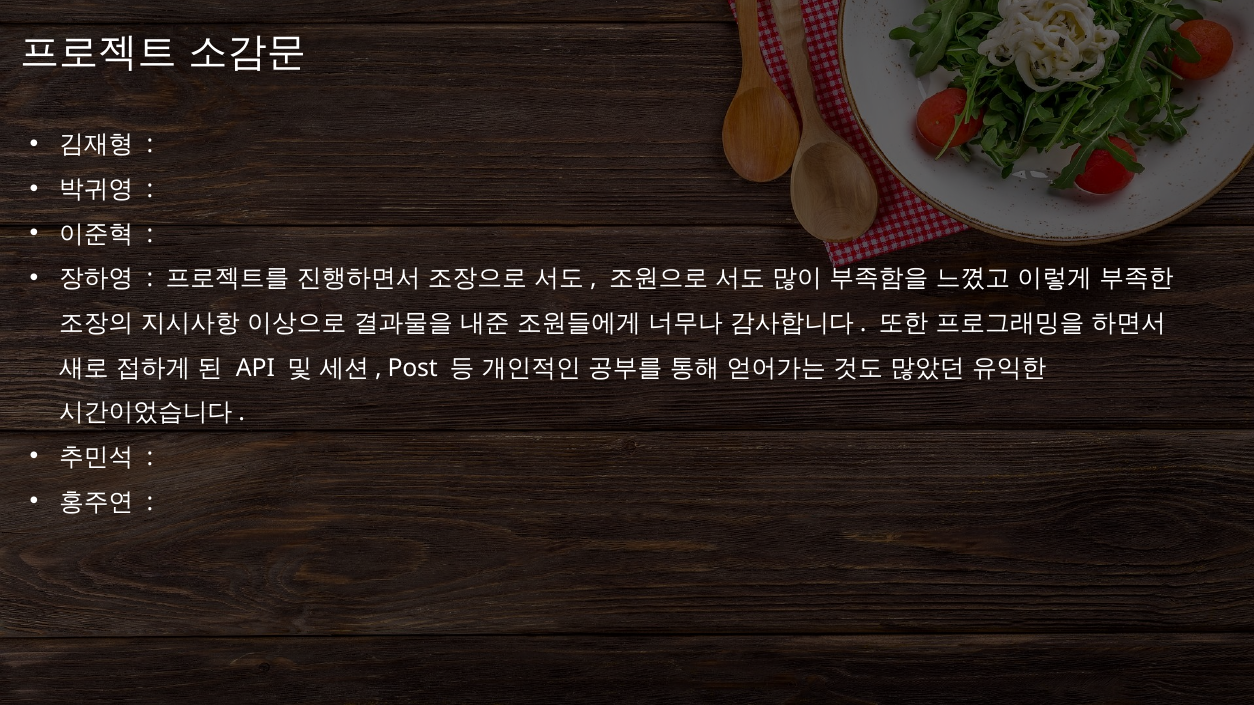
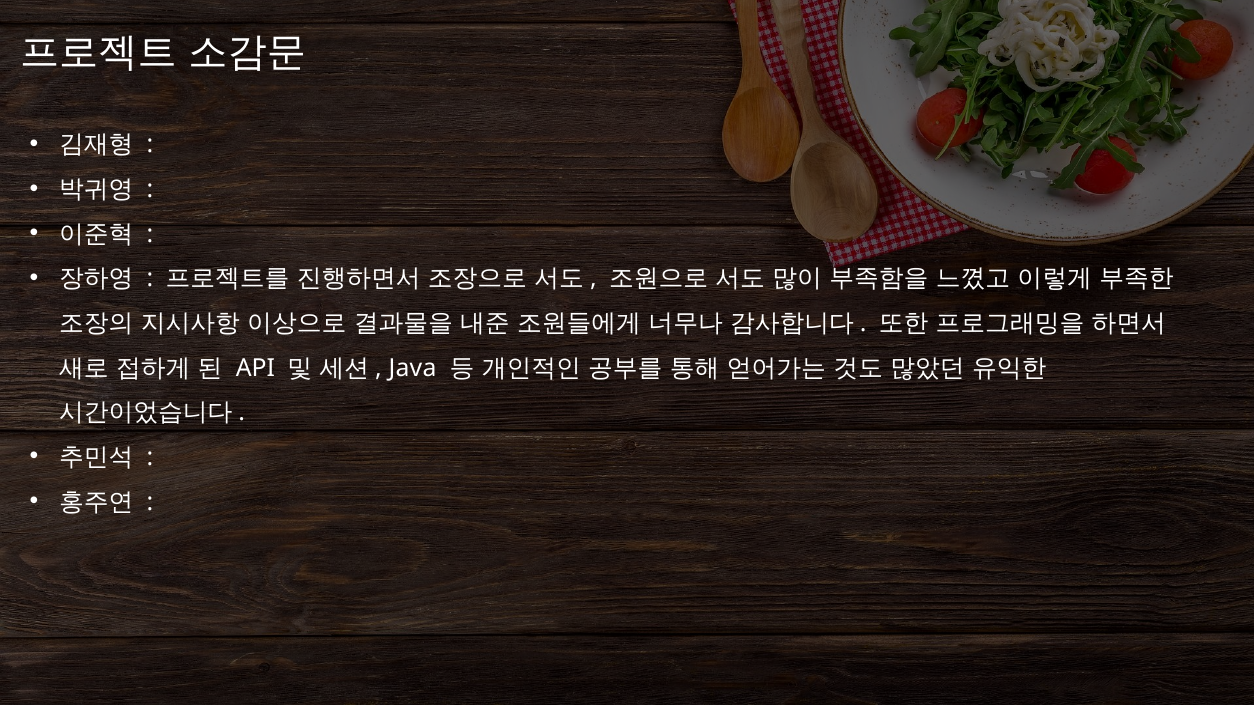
Post: Post -> Java
